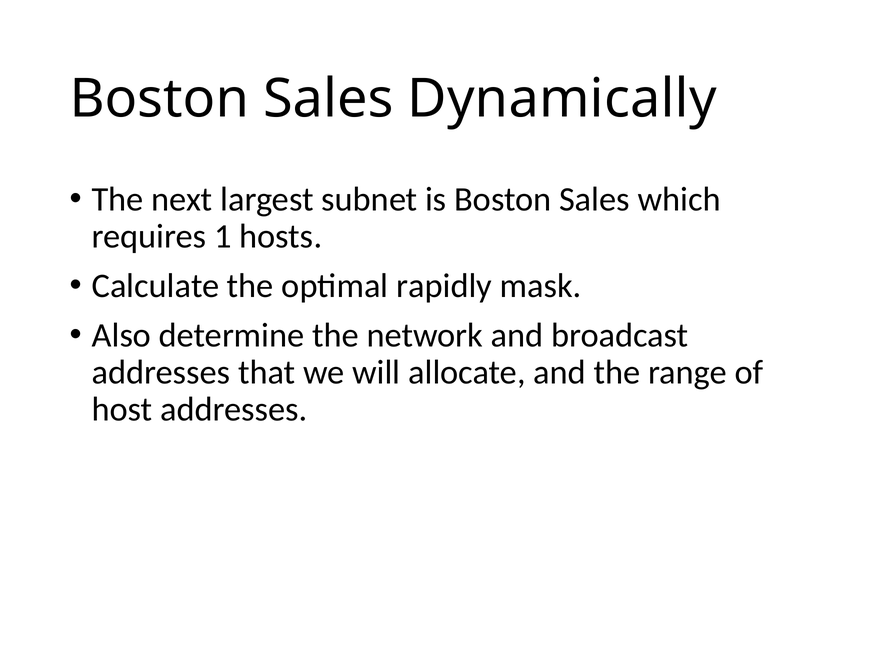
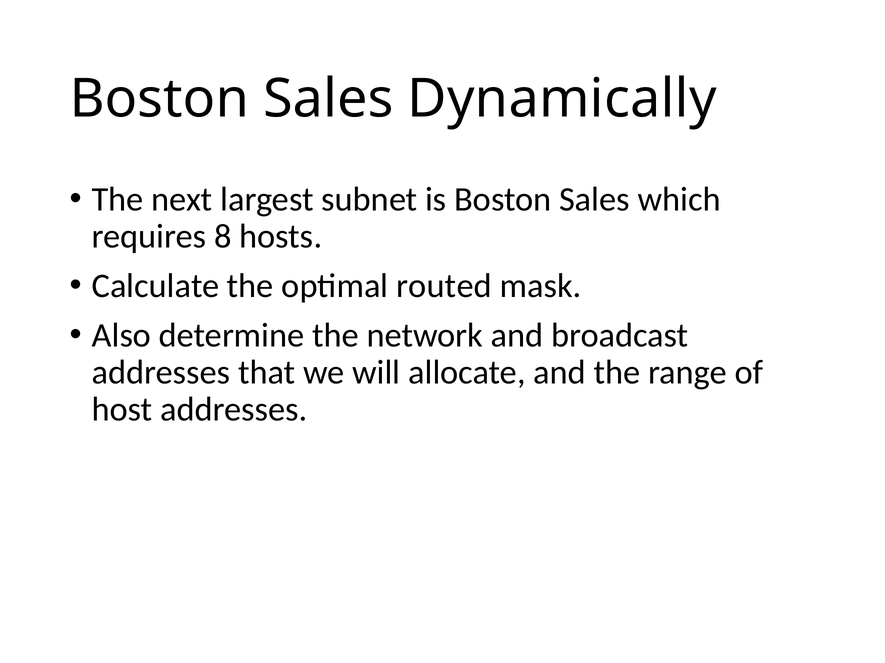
1: 1 -> 8
rapidly: rapidly -> routed
